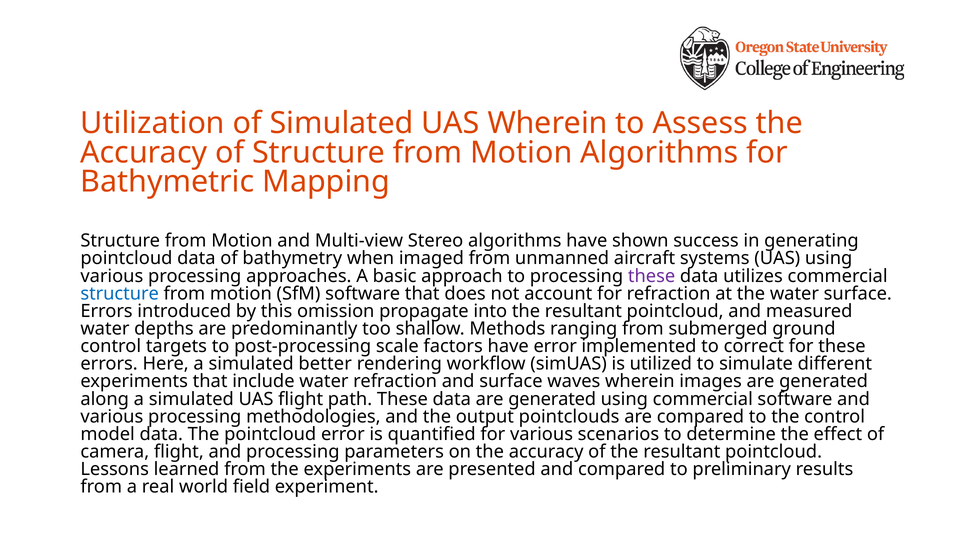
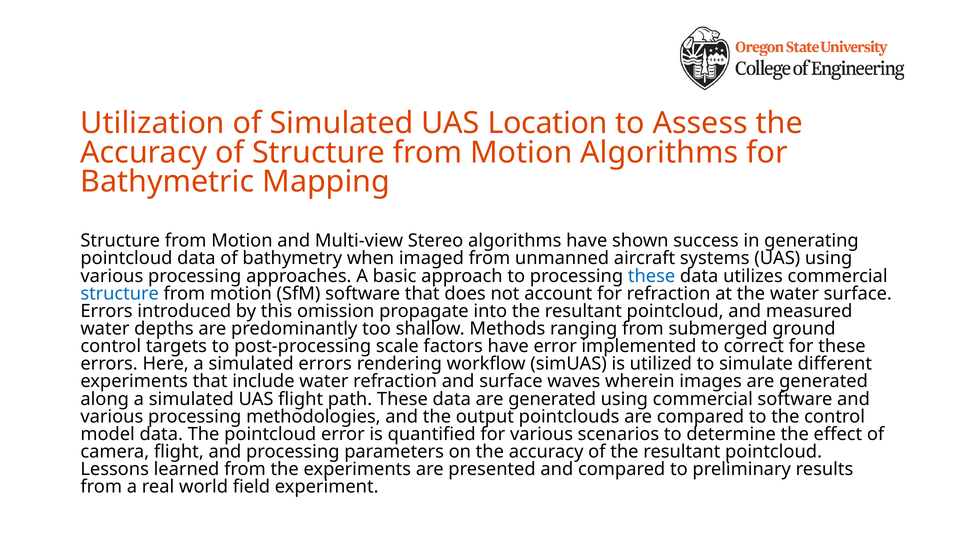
UAS Wherein: Wherein -> Location
these at (652, 276) colour: purple -> blue
simulated better: better -> errors
